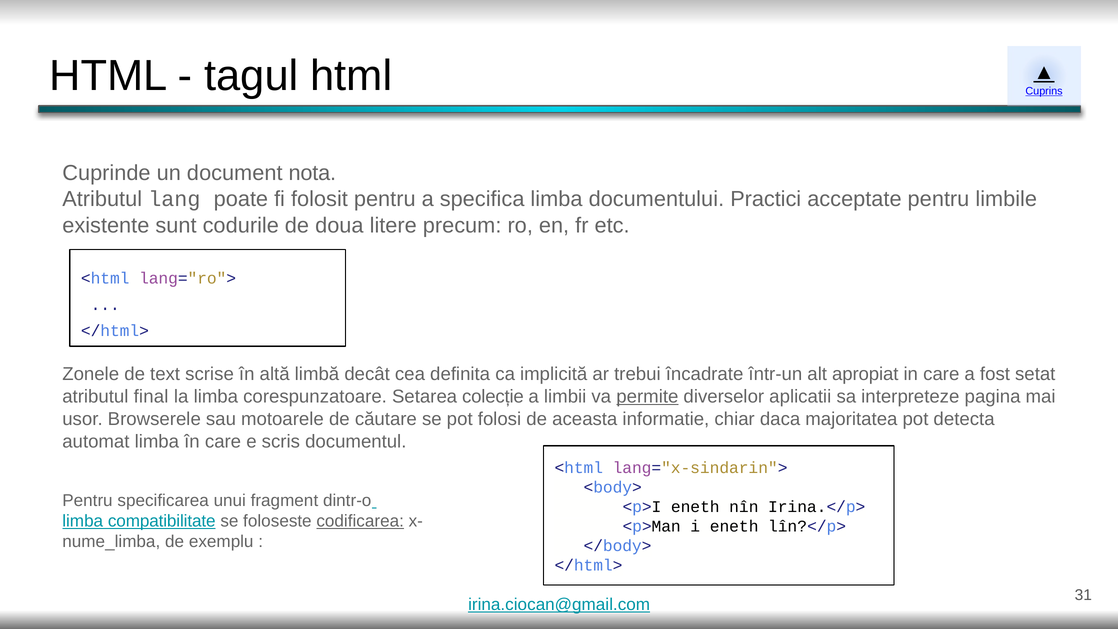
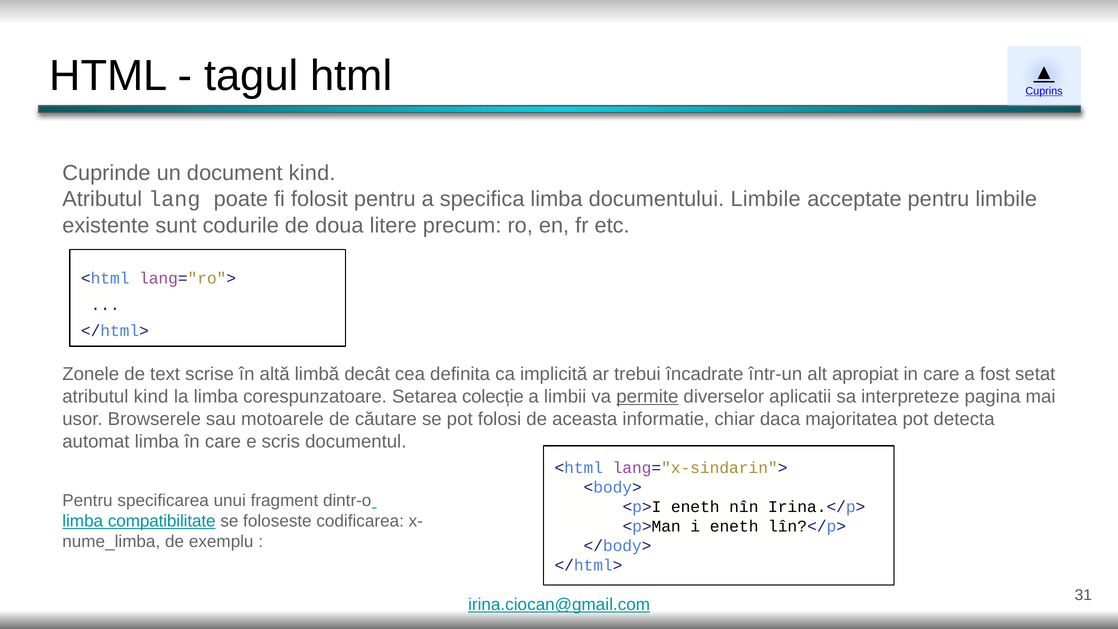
document nota: nota -> kind
documentului Practici: Practici -> Limbile
atributul final: final -> kind
codificarea underline: present -> none
